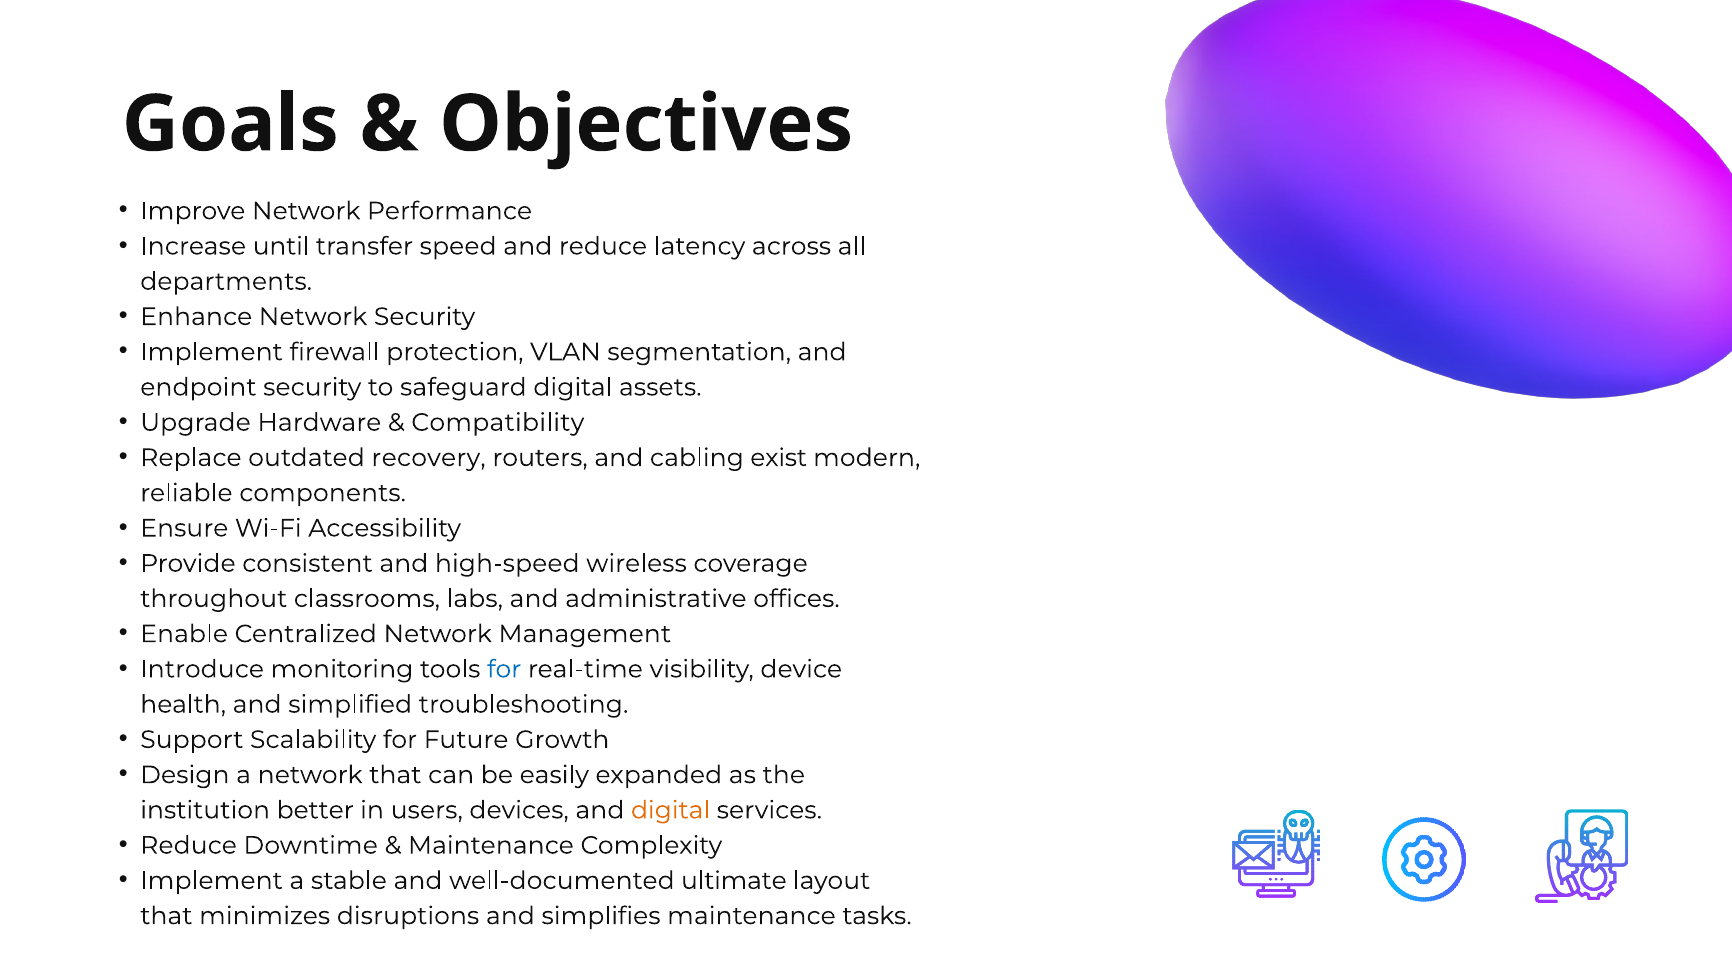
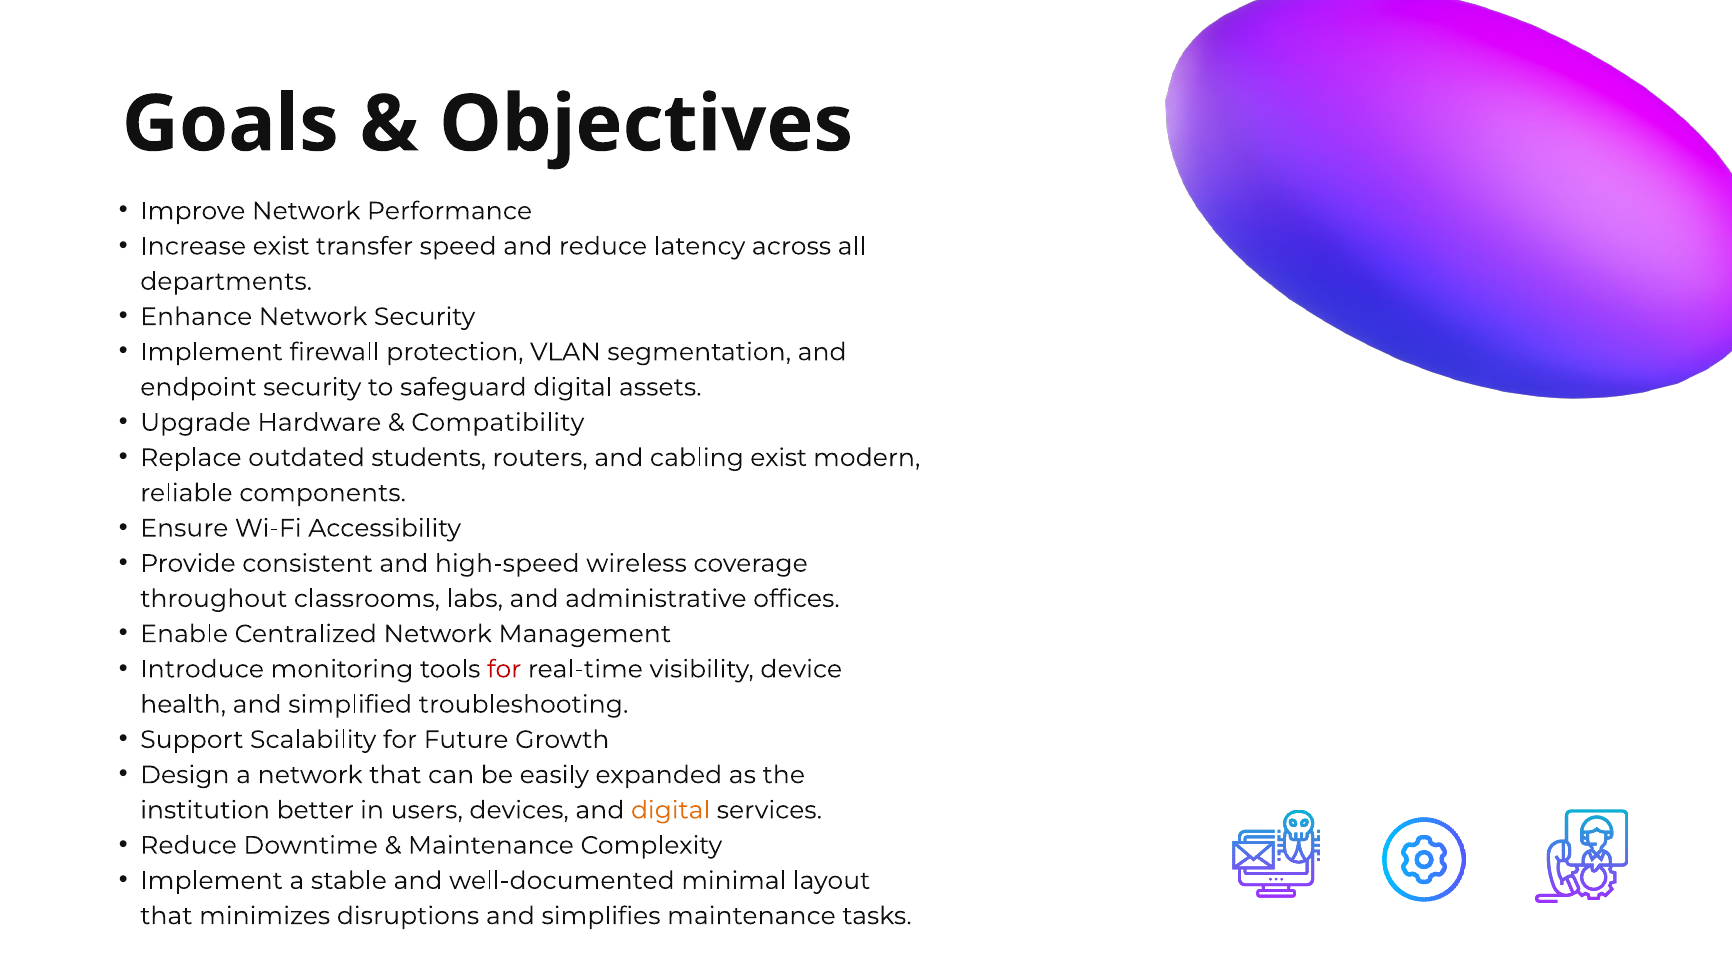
Increase until: until -> exist
recovery: recovery -> students
for at (504, 669) colour: blue -> red
ultimate: ultimate -> minimal
